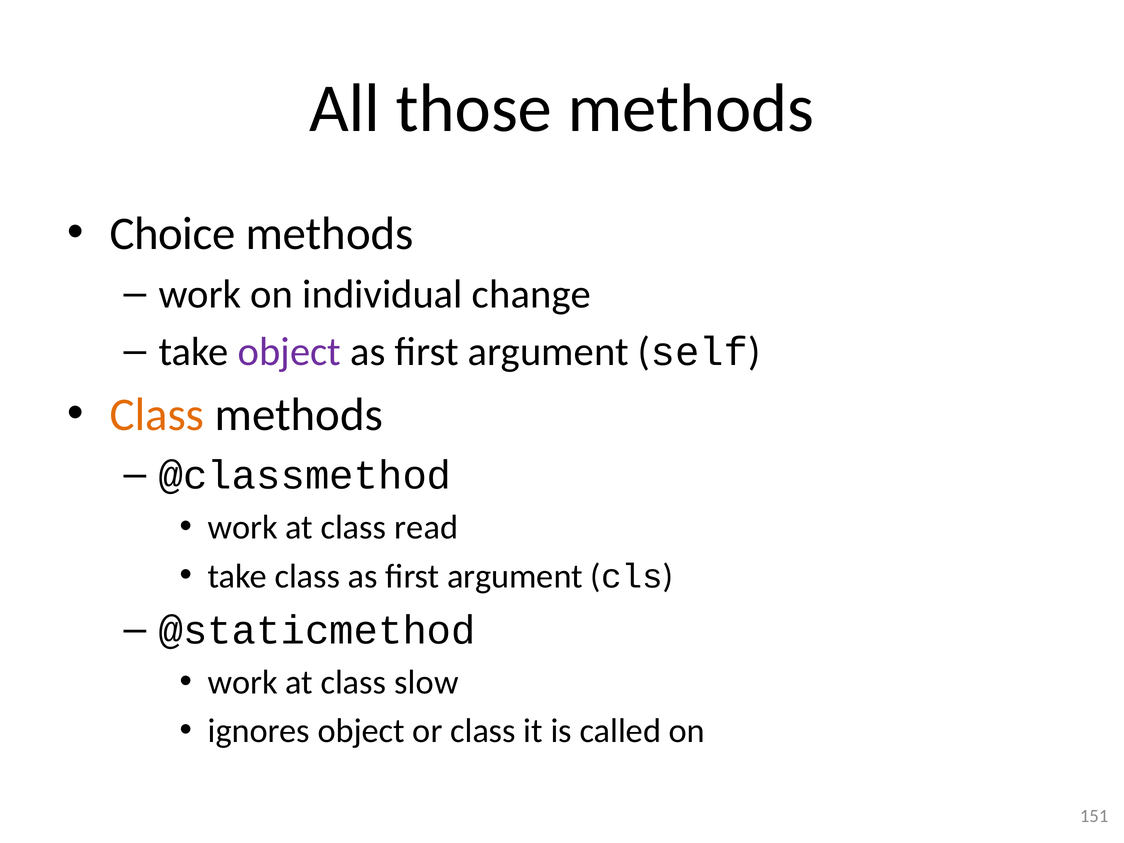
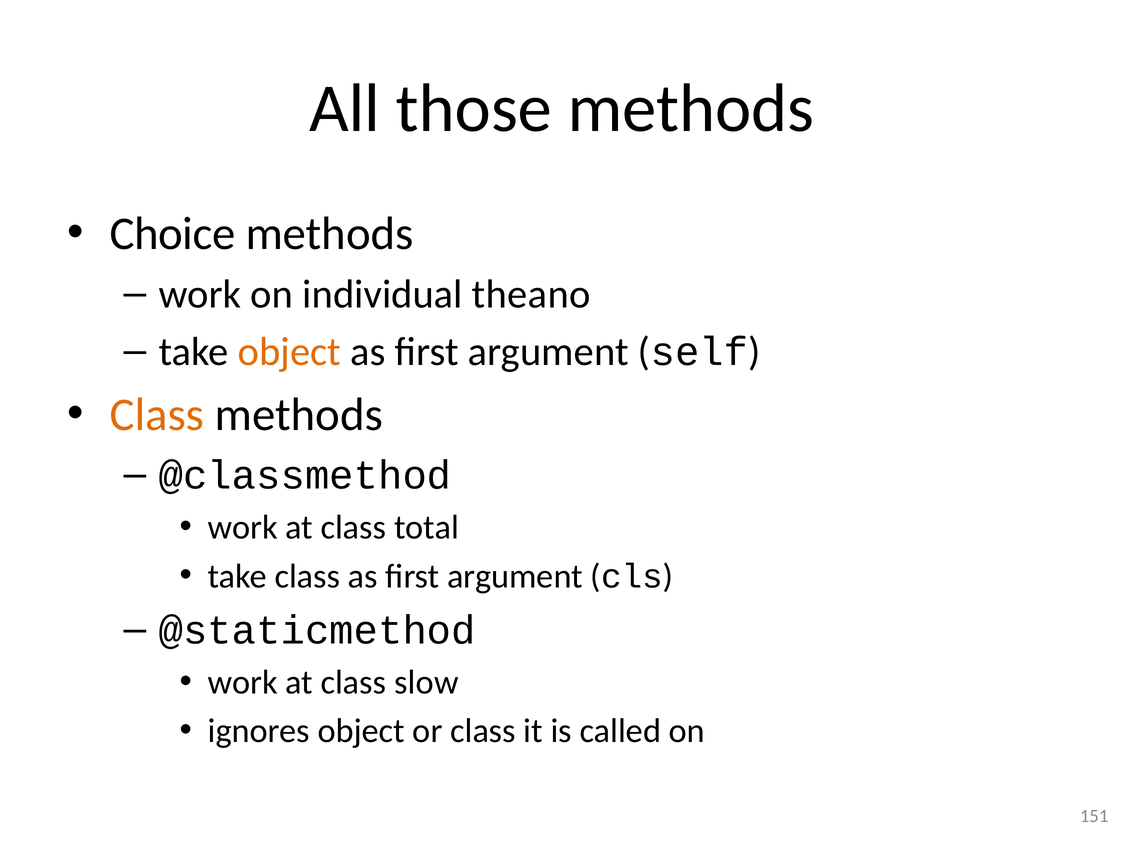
change: change -> theano
object at (289, 352) colour: purple -> orange
read: read -> total
